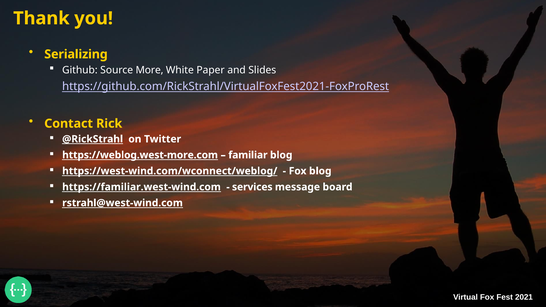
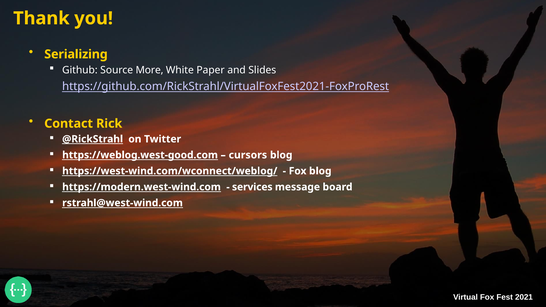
https://weblog.west-more.com: https://weblog.west-more.com -> https://weblog.west-good.com
familiar: familiar -> cursors
https://familiar.west-wind.com: https://familiar.west-wind.com -> https://modern.west-wind.com
